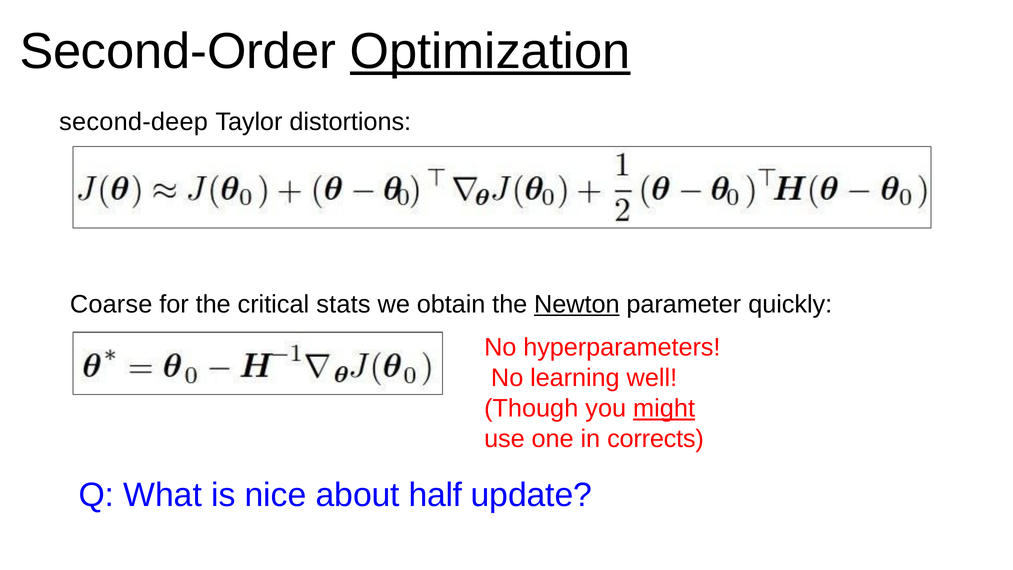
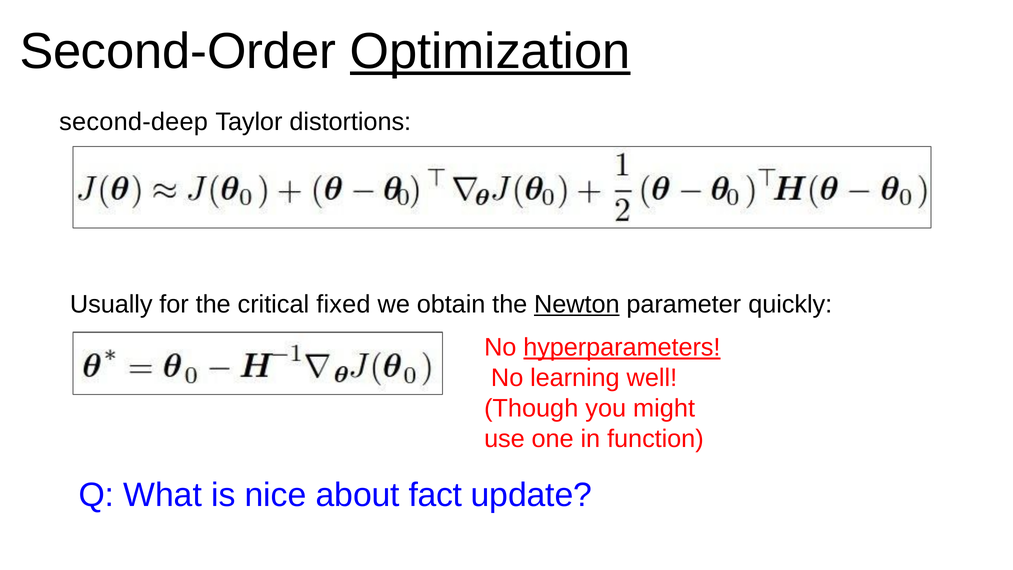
Coarse: Coarse -> Usually
stats: stats -> fixed
hyperparameters underline: none -> present
might underline: present -> none
corrects: corrects -> function
half: half -> fact
